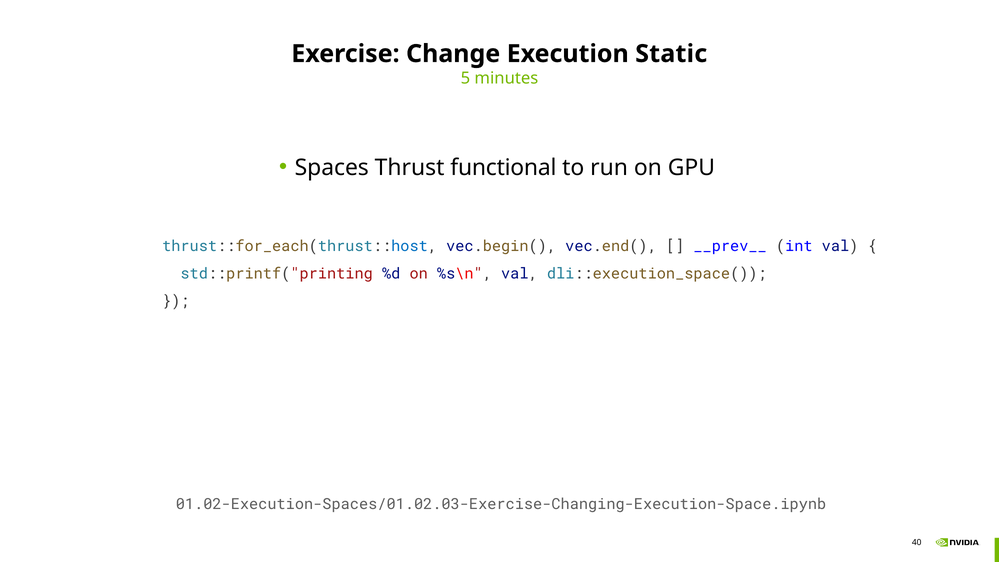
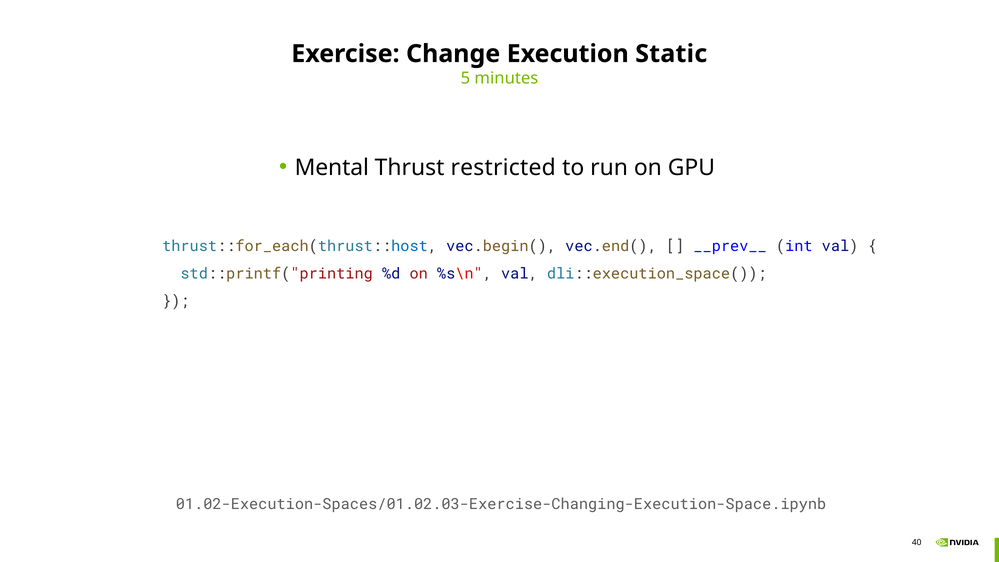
Spaces: Spaces -> Mental
functional: functional -> restricted
